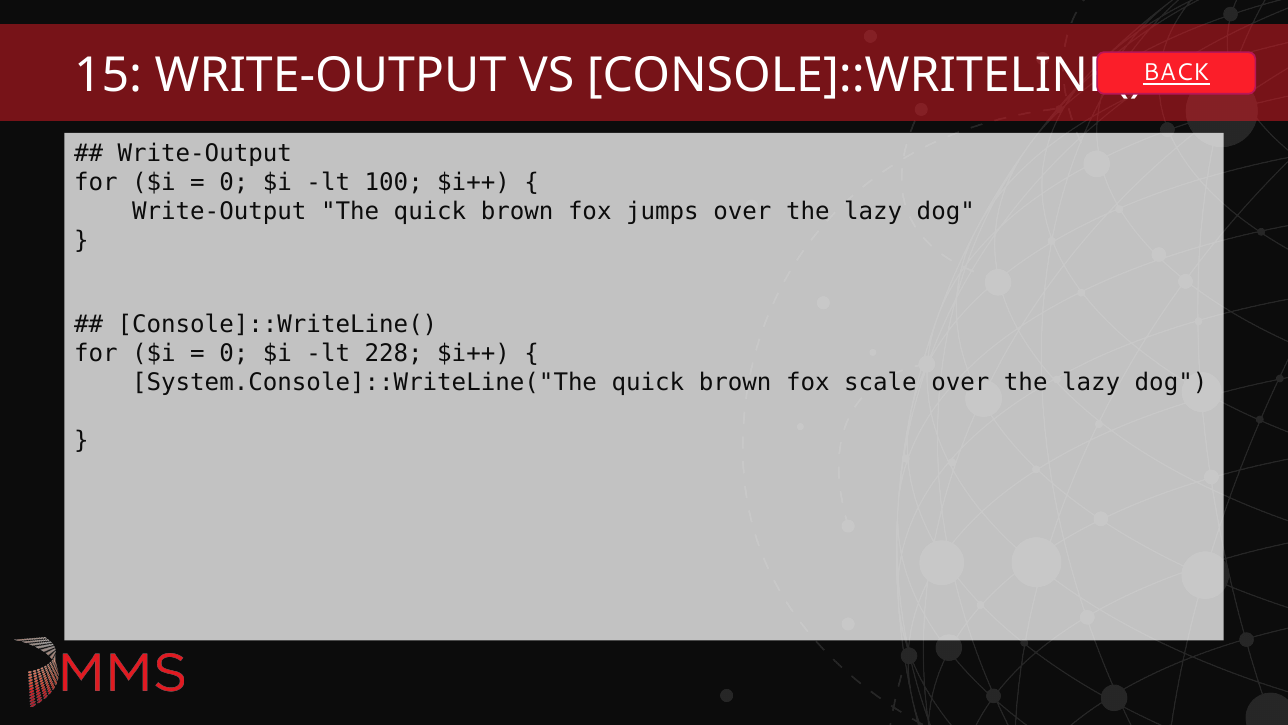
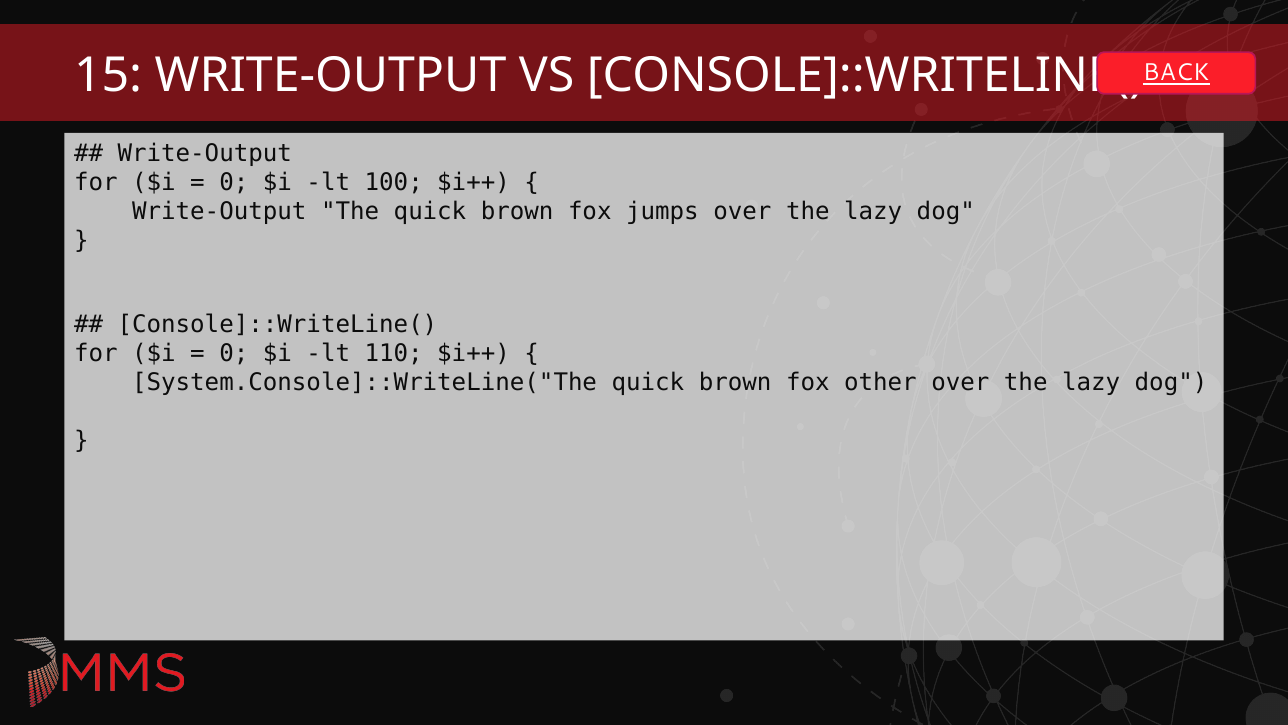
228: 228 -> 110
scale: scale -> other
